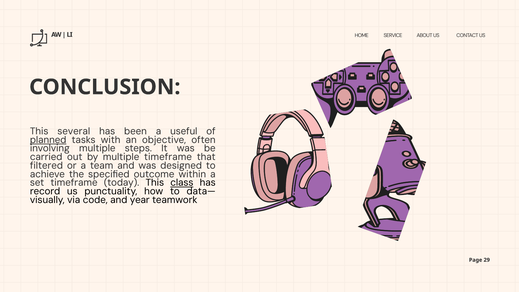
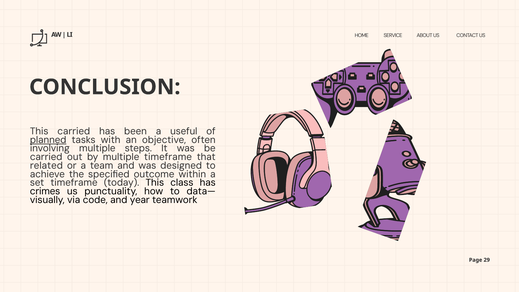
This several: several -> carried
filtered: filtered -> related
class underline: present -> none
record: record -> crimes
